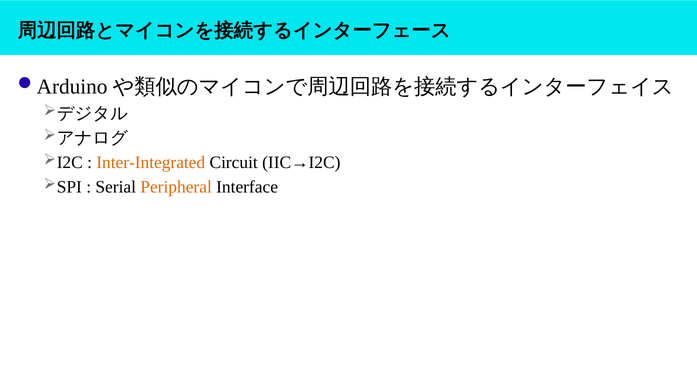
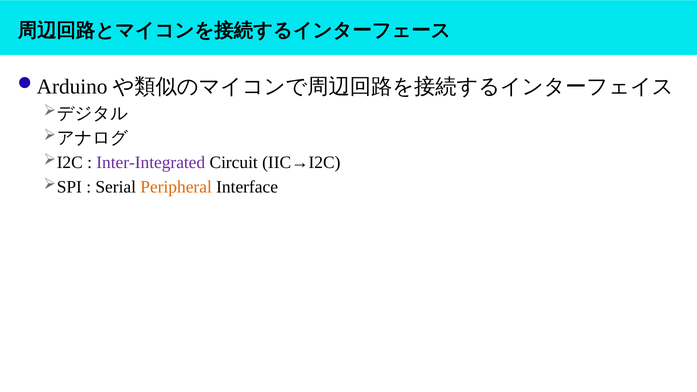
Inter-Integrated colour: orange -> purple
